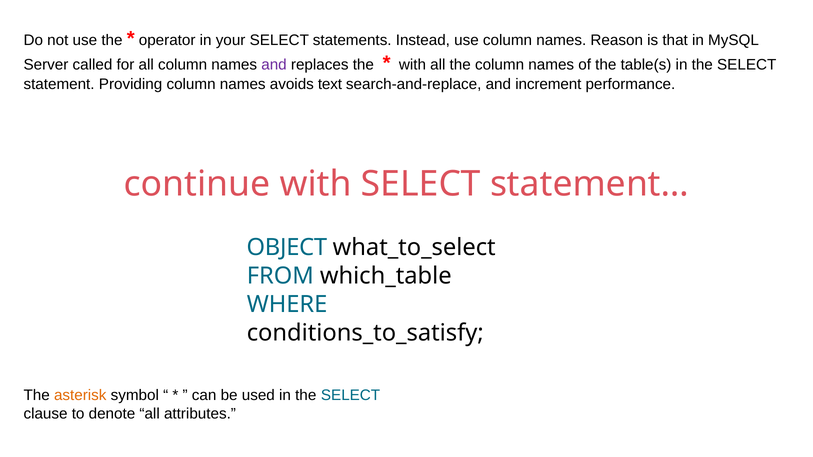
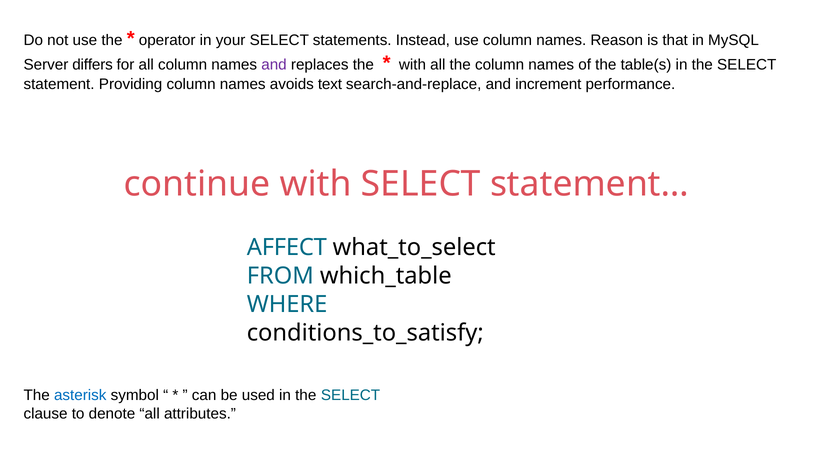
called: called -> differs
OBJECT: OBJECT -> AFFECT
asterisk colour: orange -> blue
